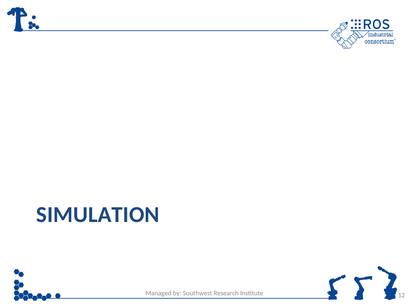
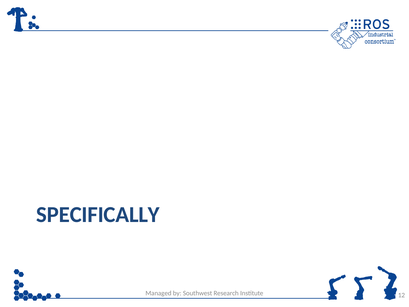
SIMULATION: SIMULATION -> SPECIFICALLY
